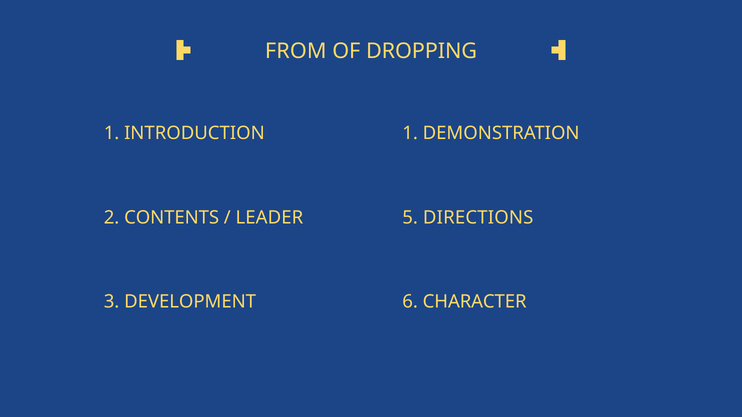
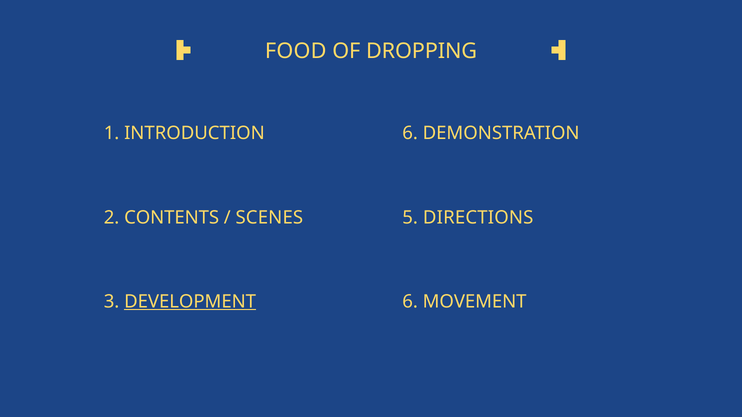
FROM: FROM -> FOOD
INTRODUCTION 1: 1 -> 6
LEADER: LEADER -> SCENES
DEVELOPMENT underline: none -> present
CHARACTER: CHARACTER -> MOVEMENT
